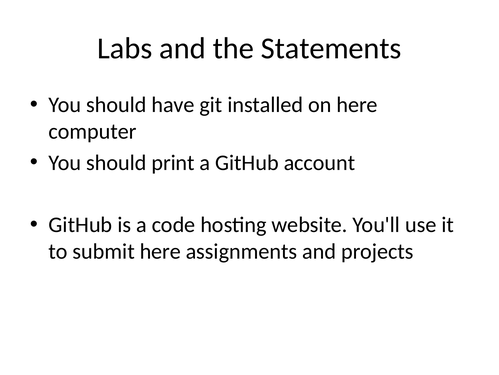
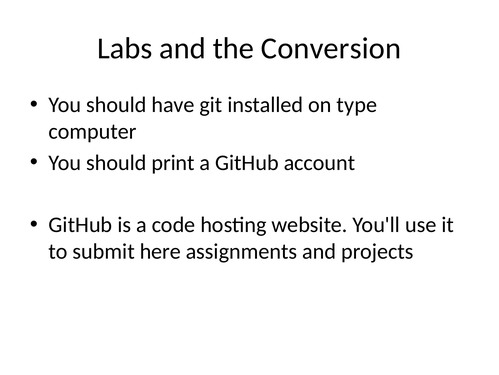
Statements: Statements -> Conversion
on here: here -> type
